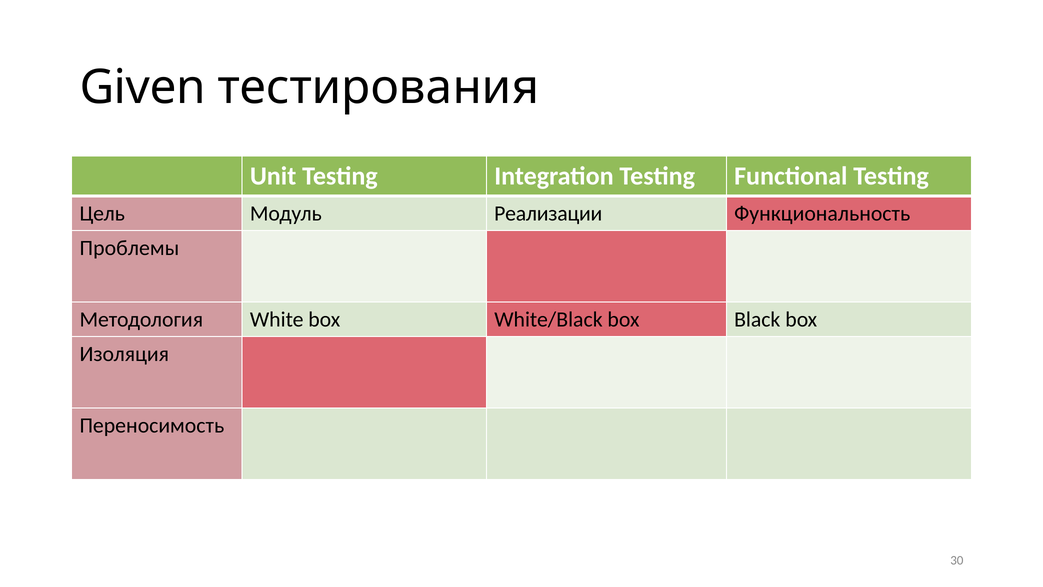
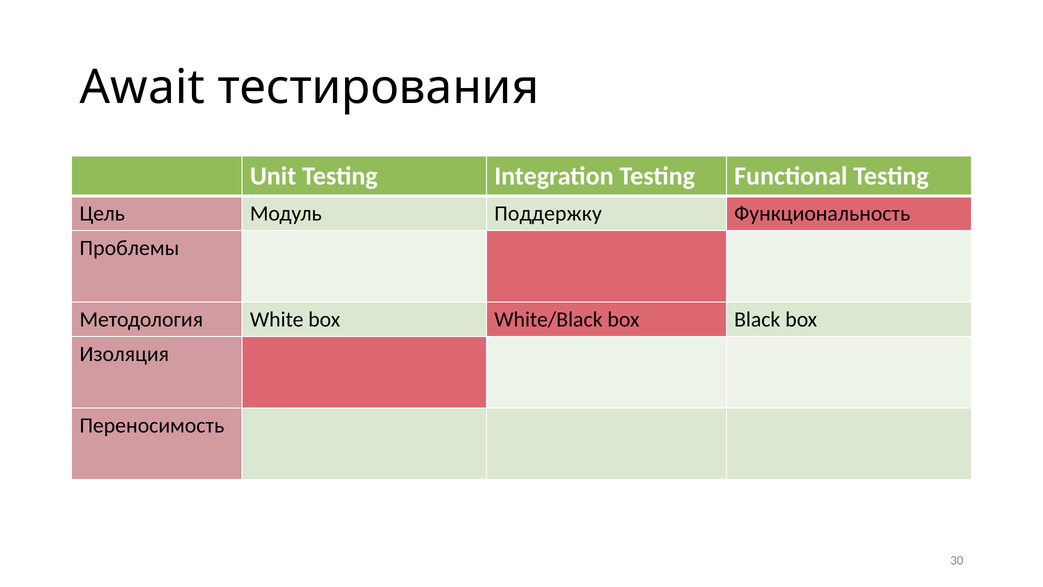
Given: Given -> Await
Реализации: Реализации -> Поддержку
